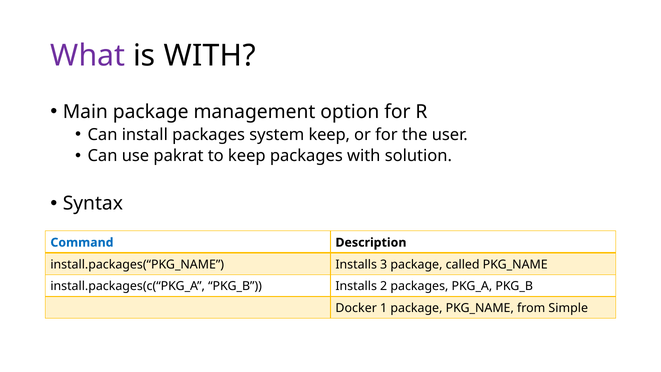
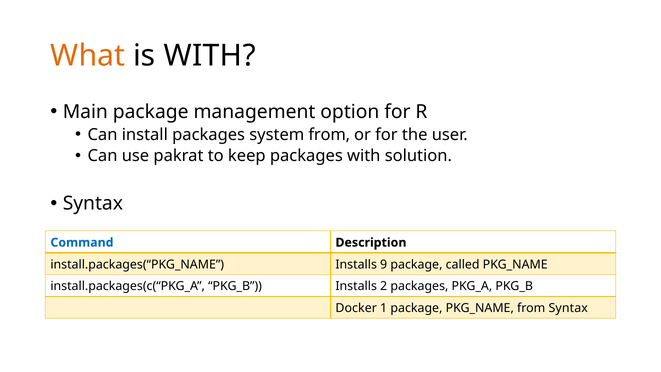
What colour: purple -> orange
system keep: keep -> from
3: 3 -> 9
from Simple: Simple -> Syntax
